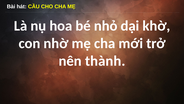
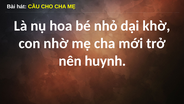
thành: thành -> huynh
